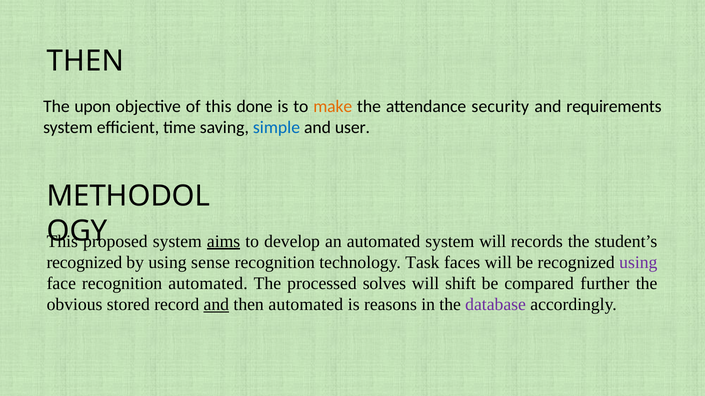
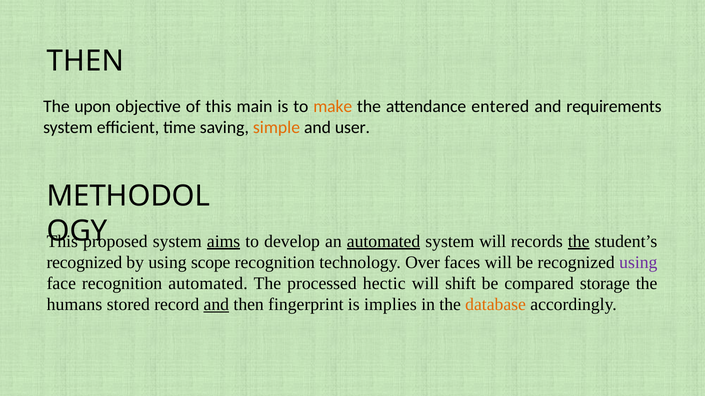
done: done -> main
security: security -> entered
simple colour: blue -> orange
automated at (384, 242) underline: none -> present
the at (579, 242) underline: none -> present
sense: sense -> scope
Task: Task -> Over
solves: solves -> hectic
further: further -> storage
obvious: obvious -> humans
then automated: automated -> fingerprint
reasons: reasons -> implies
database colour: purple -> orange
